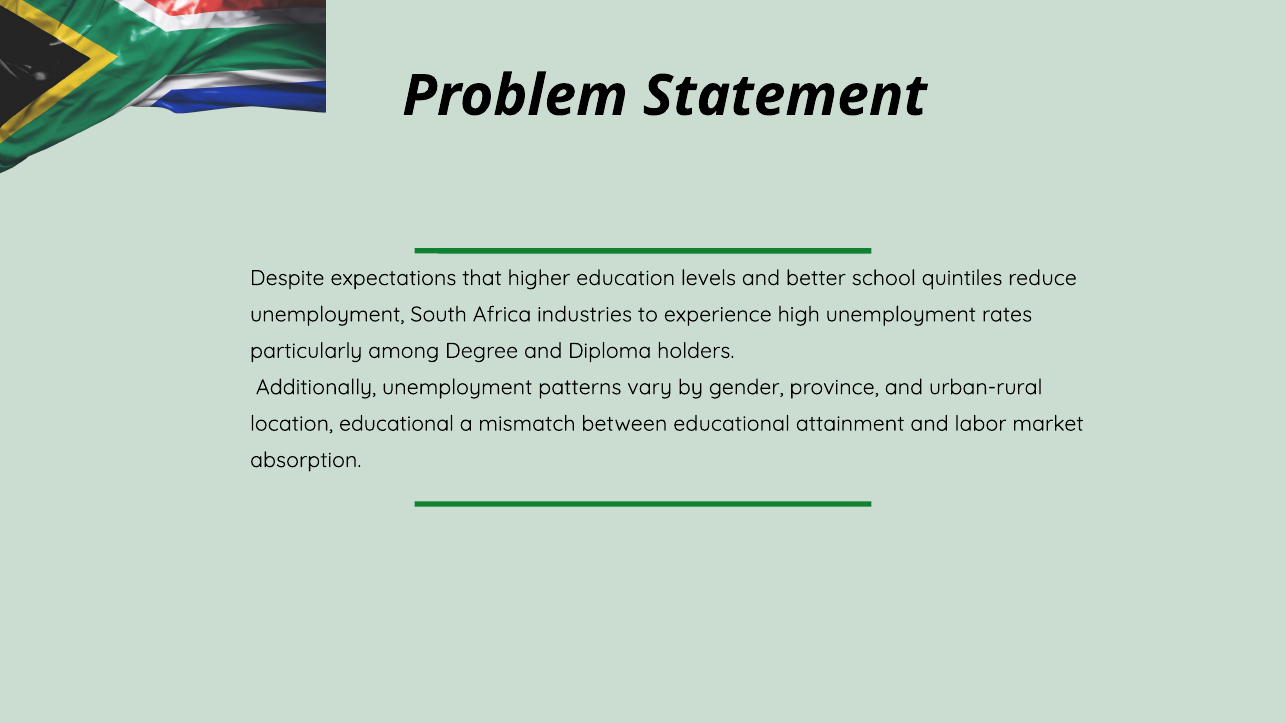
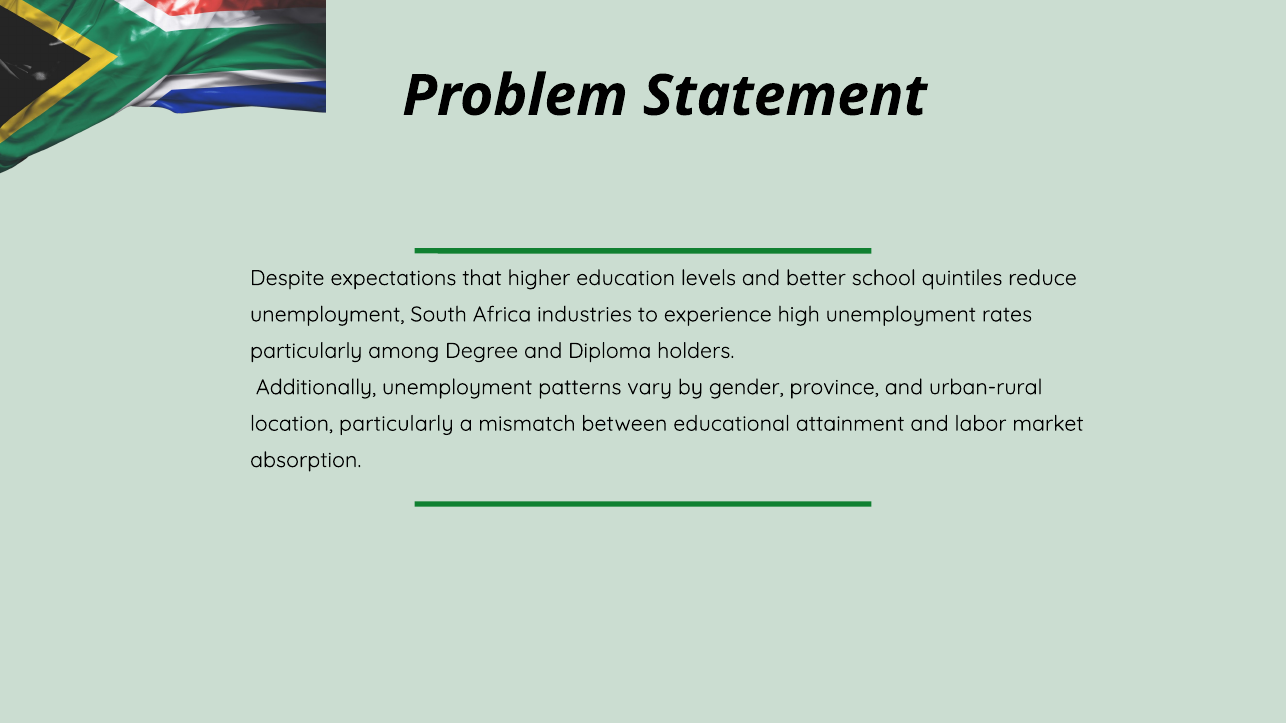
location educational: educational -> particularly
